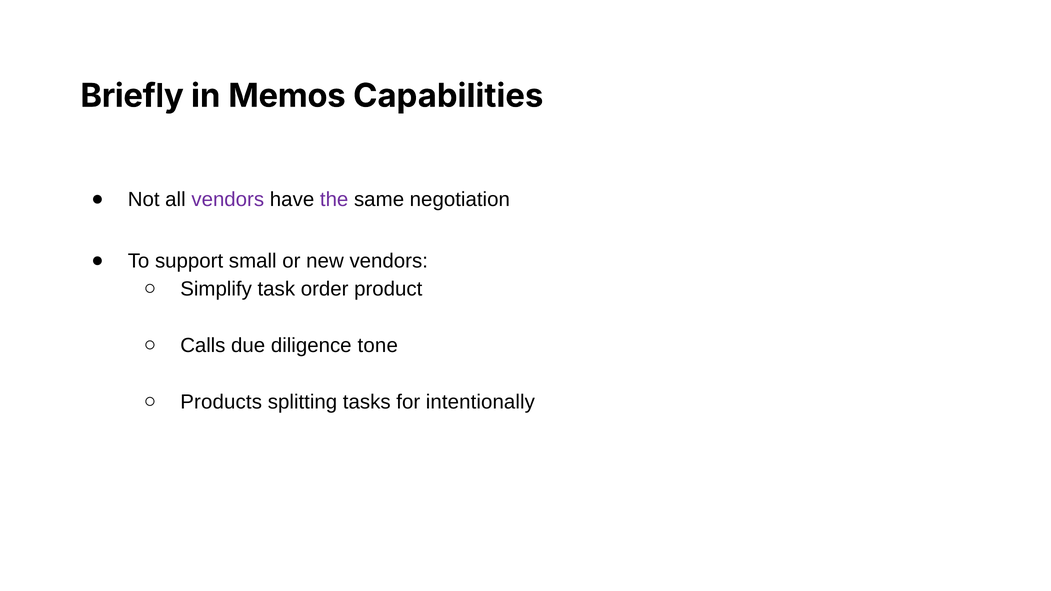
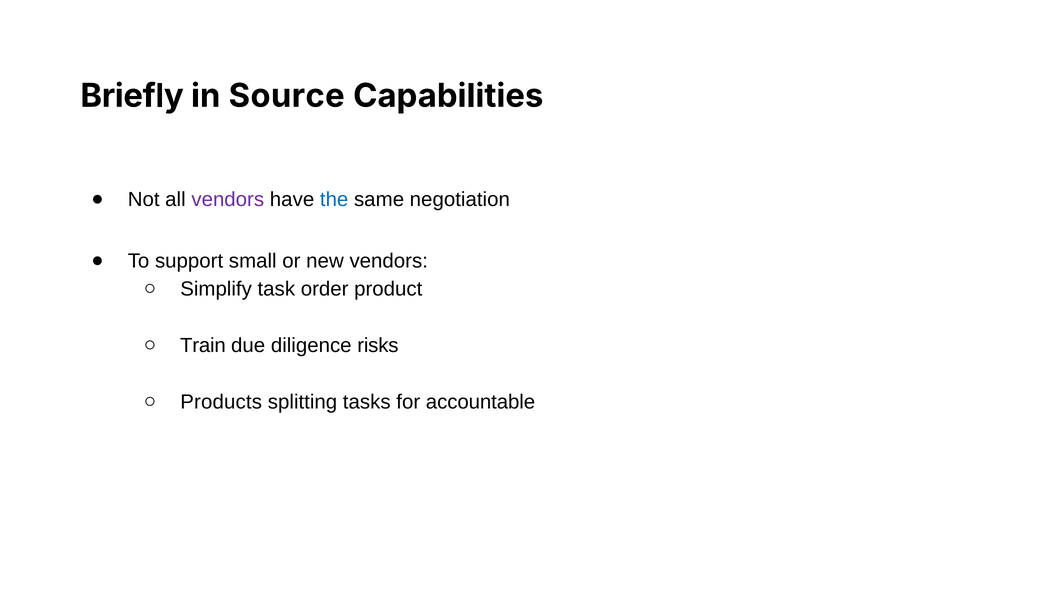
Memos: Memos -> Source
the colour: purple -> blue
Calls: Calls -> Train
tone: tone -> risks
intentionally: intentionally -> accountable
